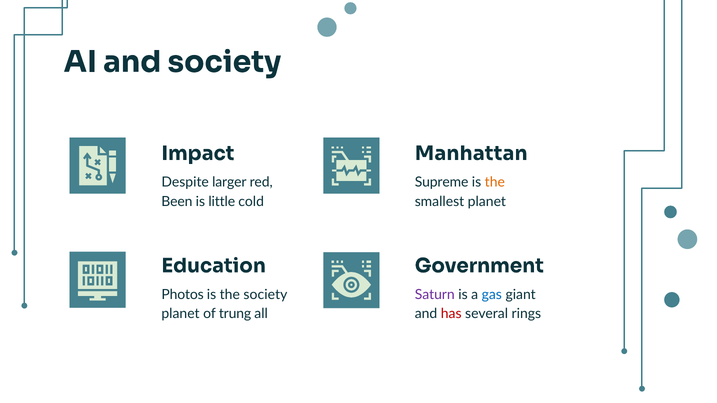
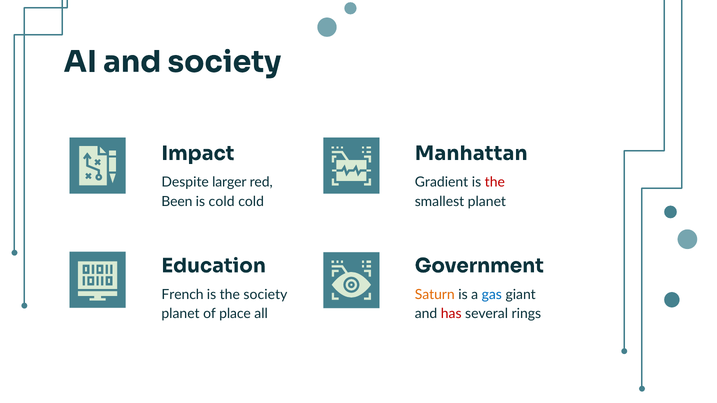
Supreme: Supreme -> Gradient
the at (495, 182) colour: orange -> red
is little: little -> cold
Photos: Photos -> French
Saturn colour: purple -> orange
trung: trung -> place
